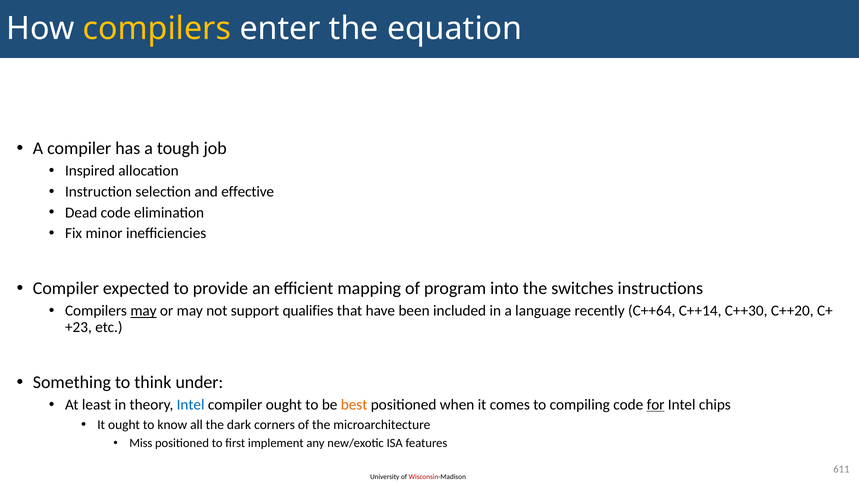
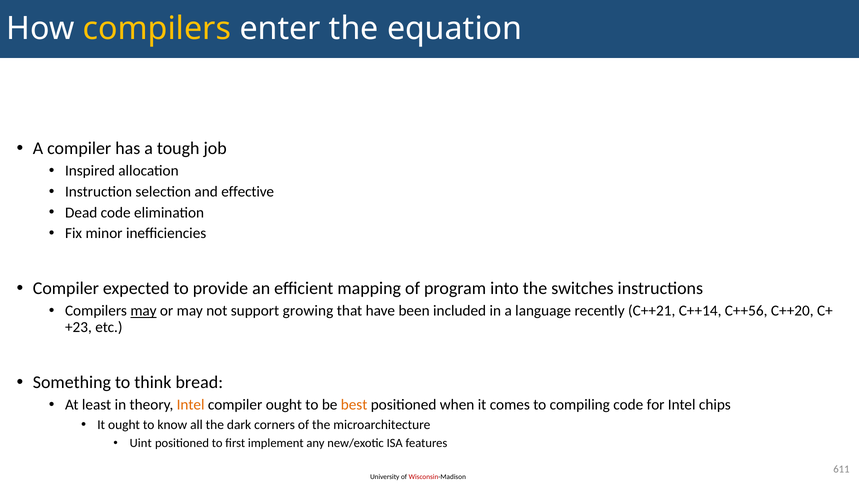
qualifies: qualifies -> growing
C++64: C++64 -> C++21
C++30: C++30 -> C++56
under: under -> bread
Intel at (191, 405) colour: blue -> orange
for underline: present -> none
Miss: Miss -> Uint
